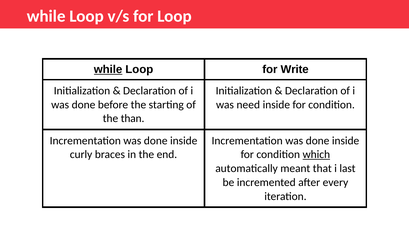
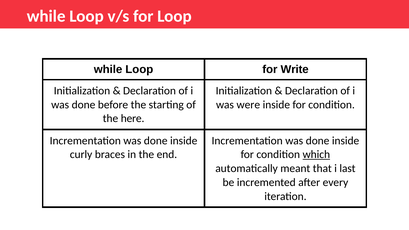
while at (108, 69) underline: present -> none
need: need -> were
than: than -> here
